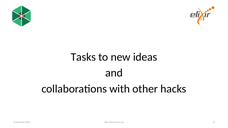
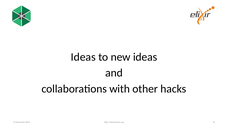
Tasks at (83, 57): Tasks -> Ideas
